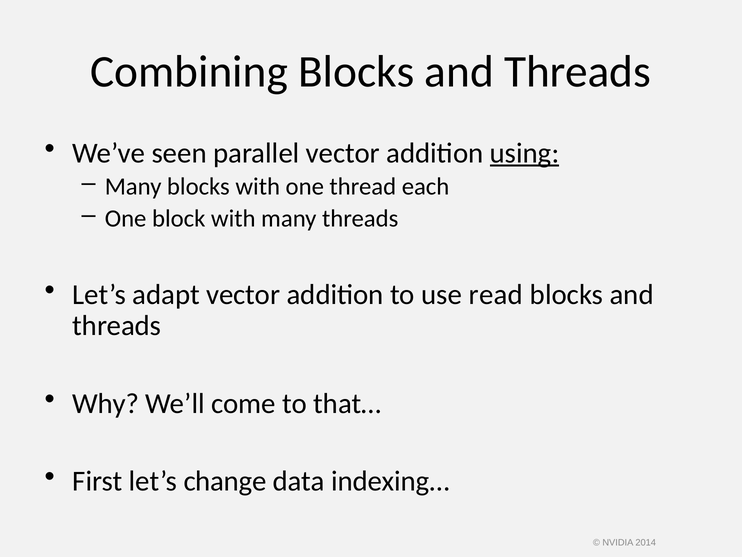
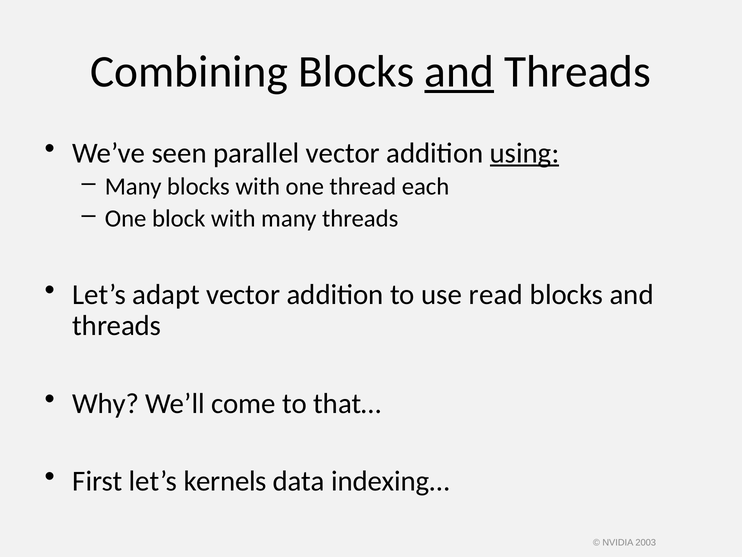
and at (459, 72) underline: none -> present
change: change -> kernels
2014: 2014 -> 2003
